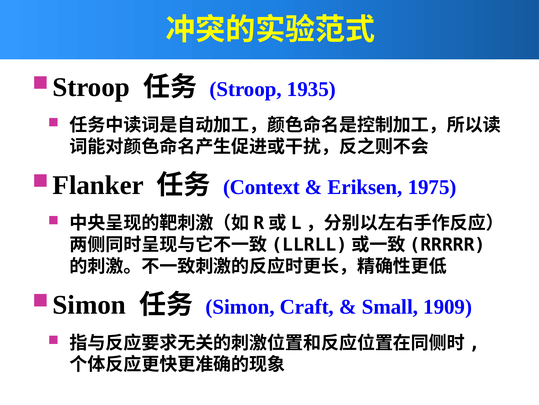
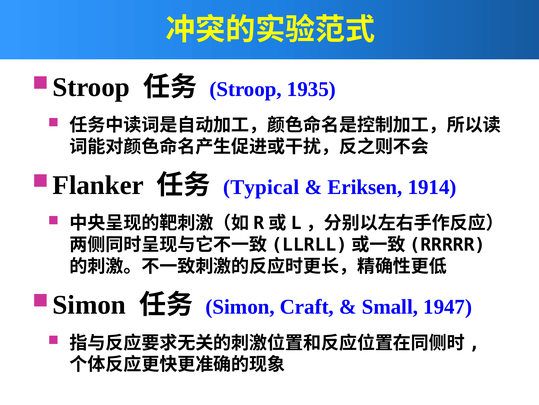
Context: Context -> Typical
1975: 1975 -> 1914
1909: 1909 -> 1947
